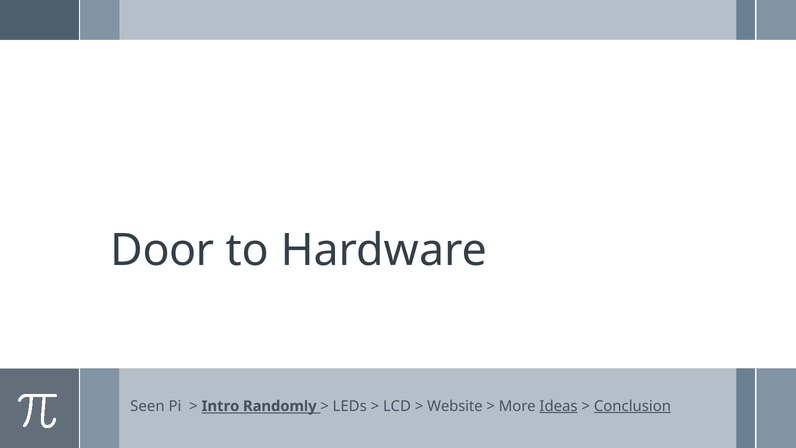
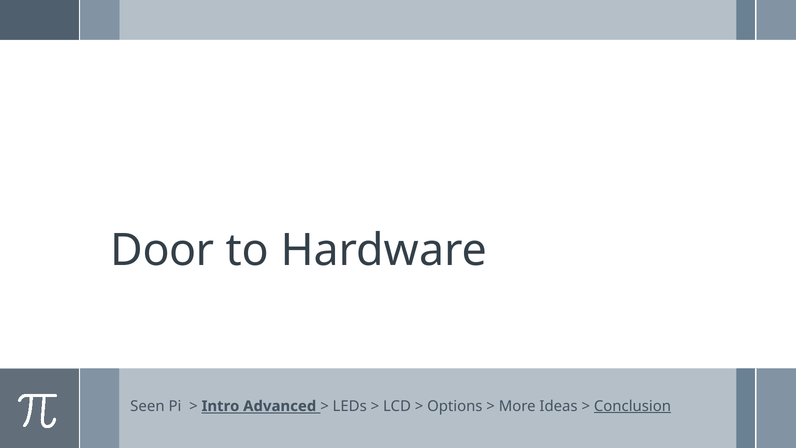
Randomly: Randomly -> Advanced
Website: Website -> Options
Ideas underline: present -> none
